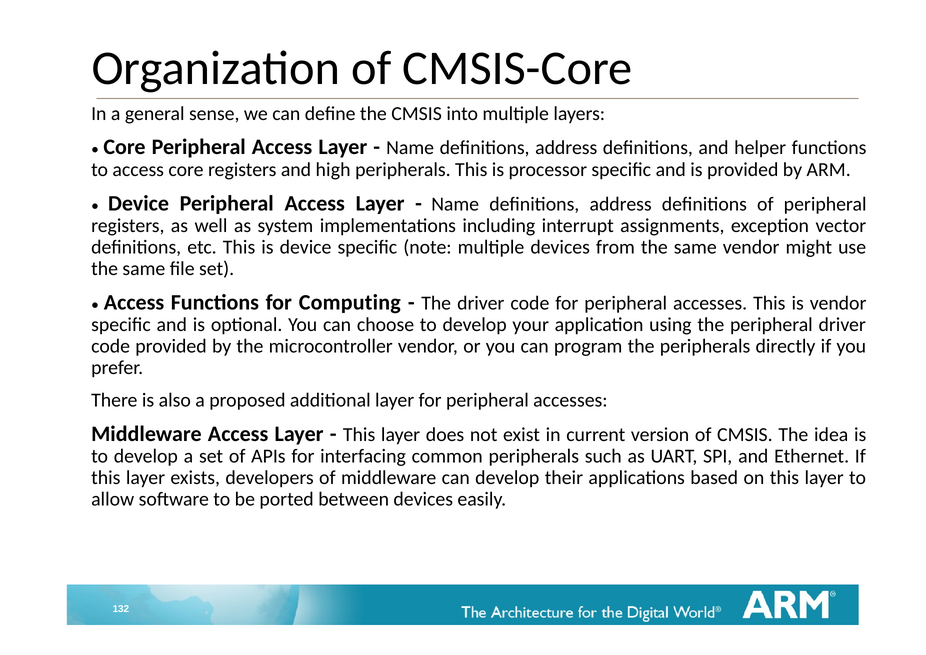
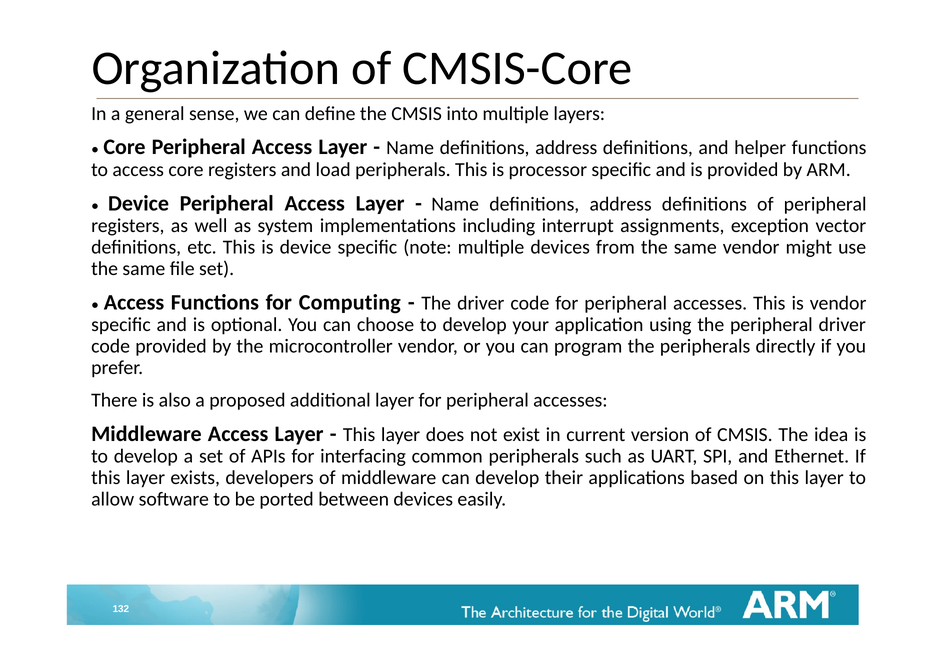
high: high -> load
